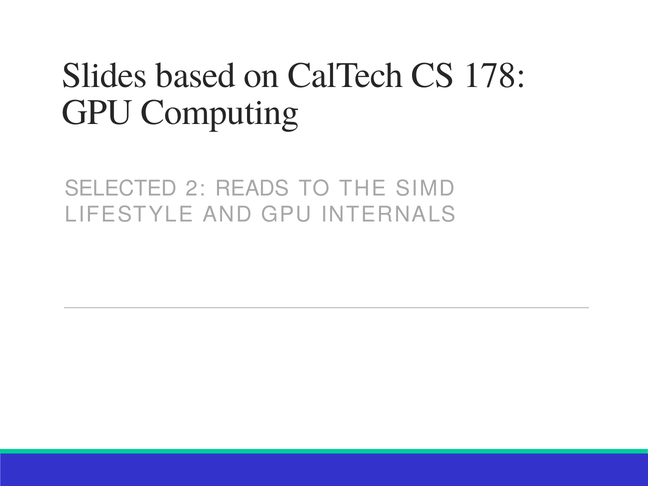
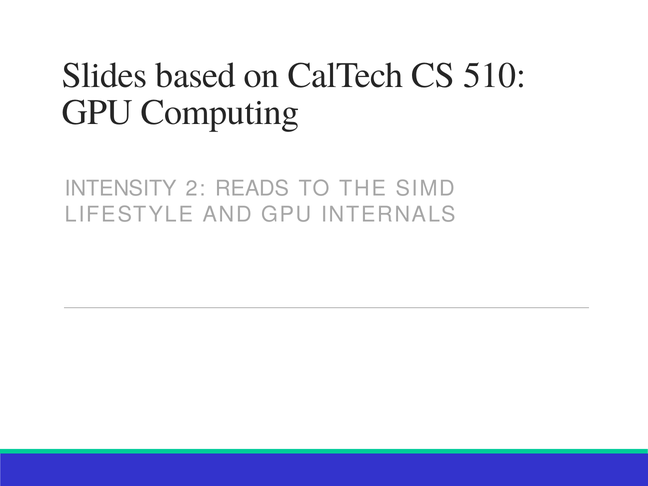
178: 178 -> 510
SELECTED: SELECTED -> INTENSITY
